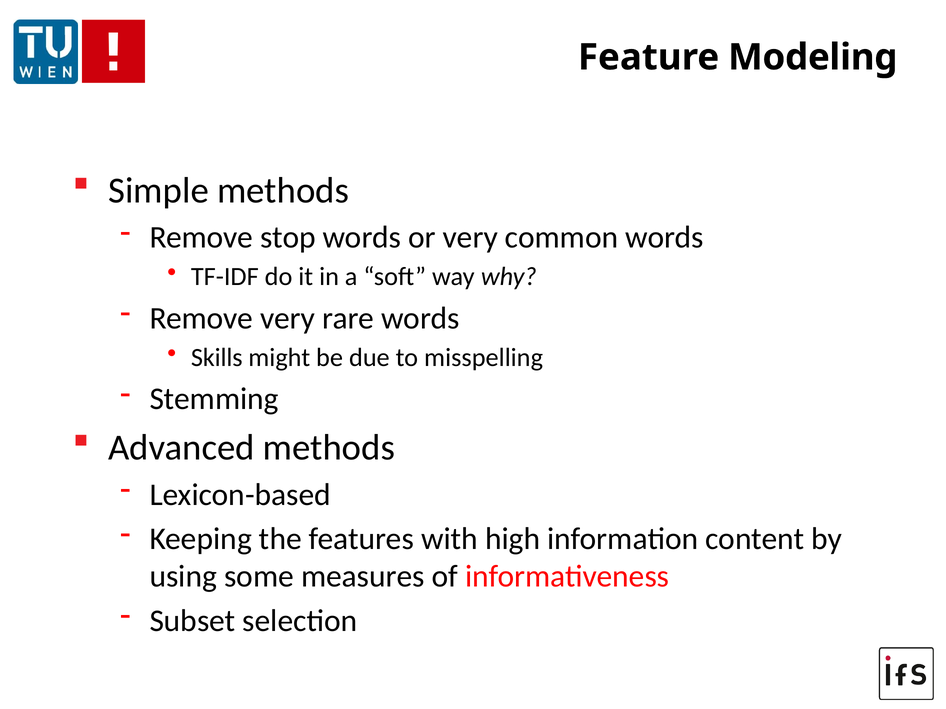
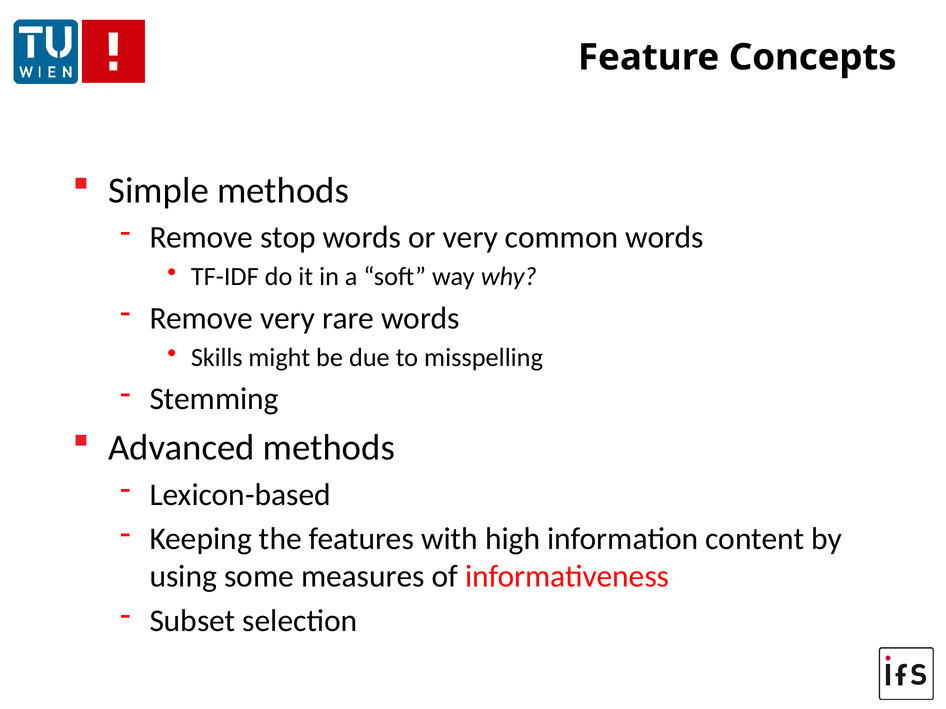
Modeling: Modeling -> Concepts
